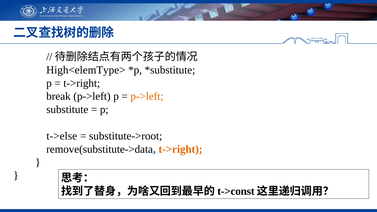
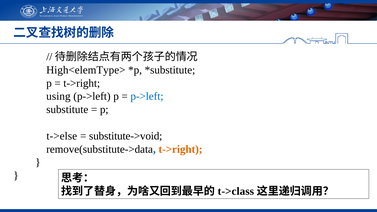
break: break -> using
p->left at (147, 96) colour: orange -> blue
substitute->root: substitute->root -> substitute->void
t->const: t->const -> t->class
